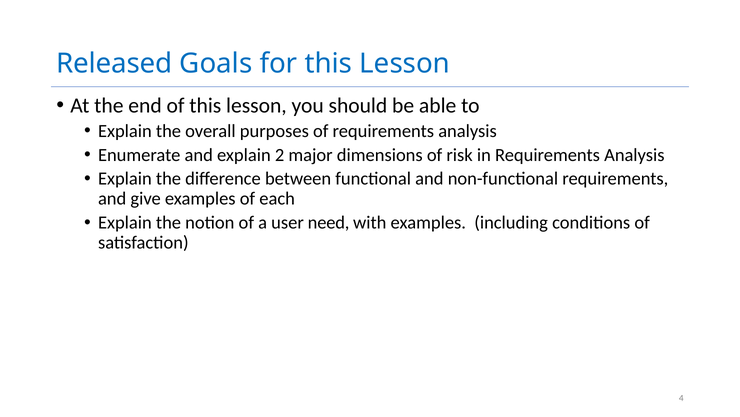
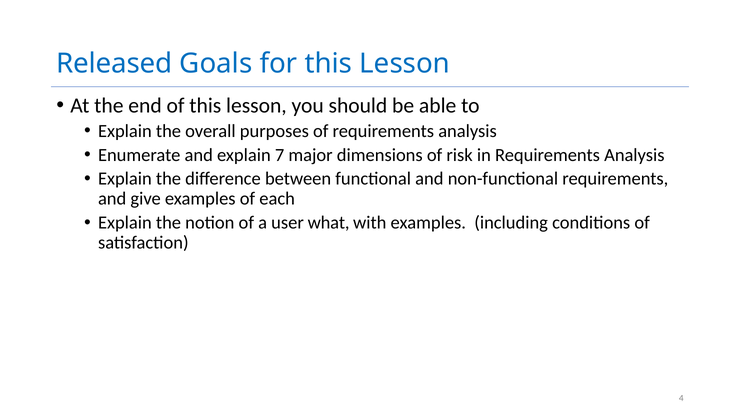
2: 2 -> 7
need: need -> what
